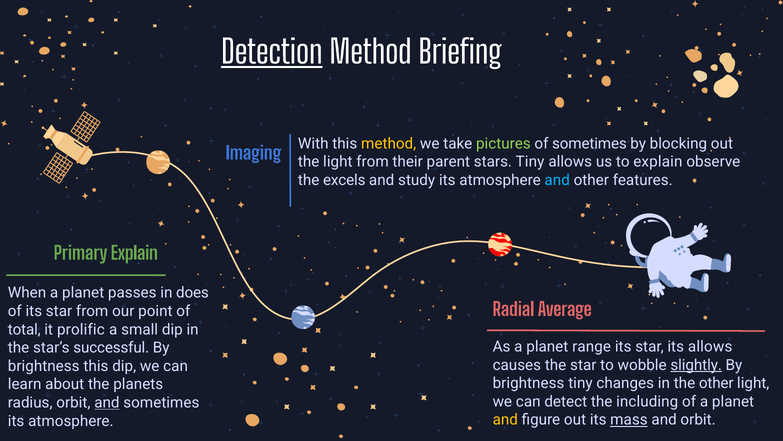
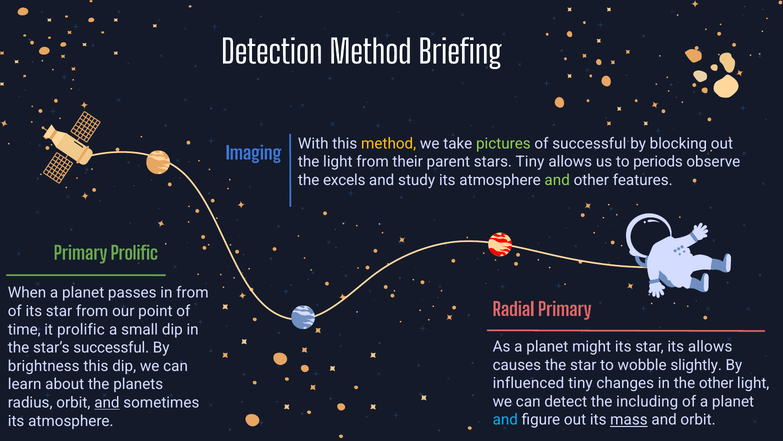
Detection underline: present -> none
of sometimes: sometimes -> successful
to explain: explain -> periods
and at (557, 180) colour: light blue -> light green
Primary Explain: Explain -> Prolific
in does: does -> from
Radial Average: Average -> Primary
total: total -> time
range: range -> might
slightly underline: present -> none
brightness at (529, 383): brightness -> influenced
and at (505, 419) colour: yellow -> light blue
